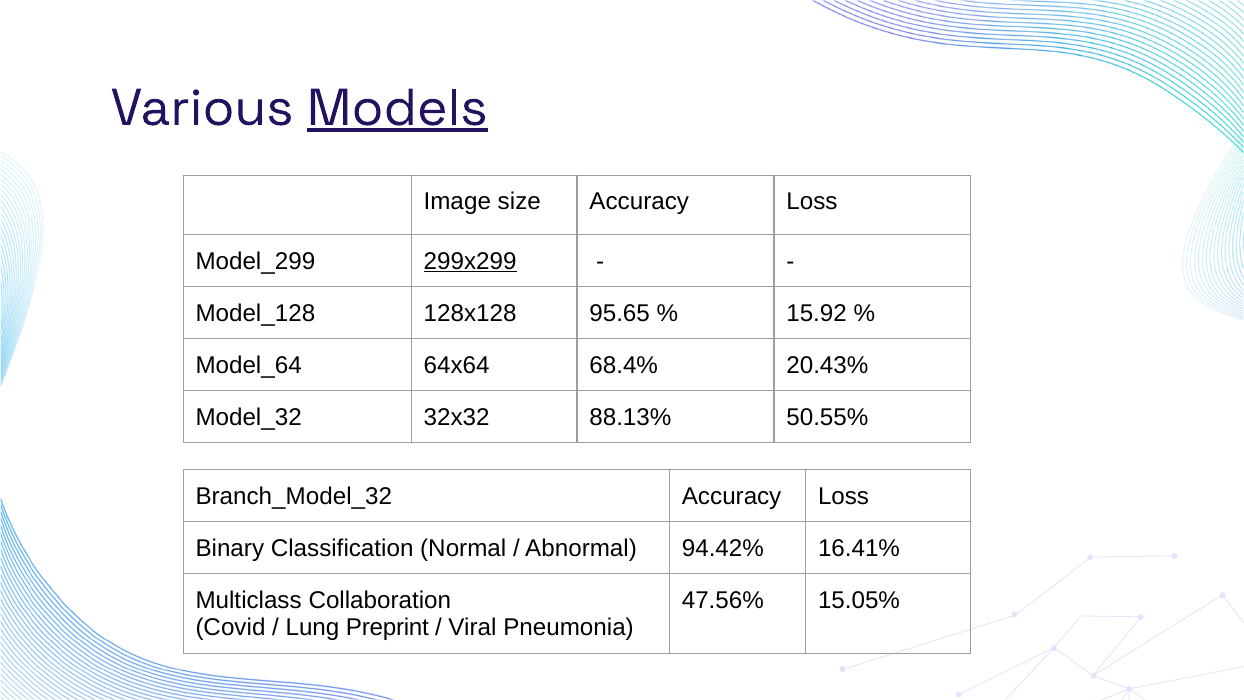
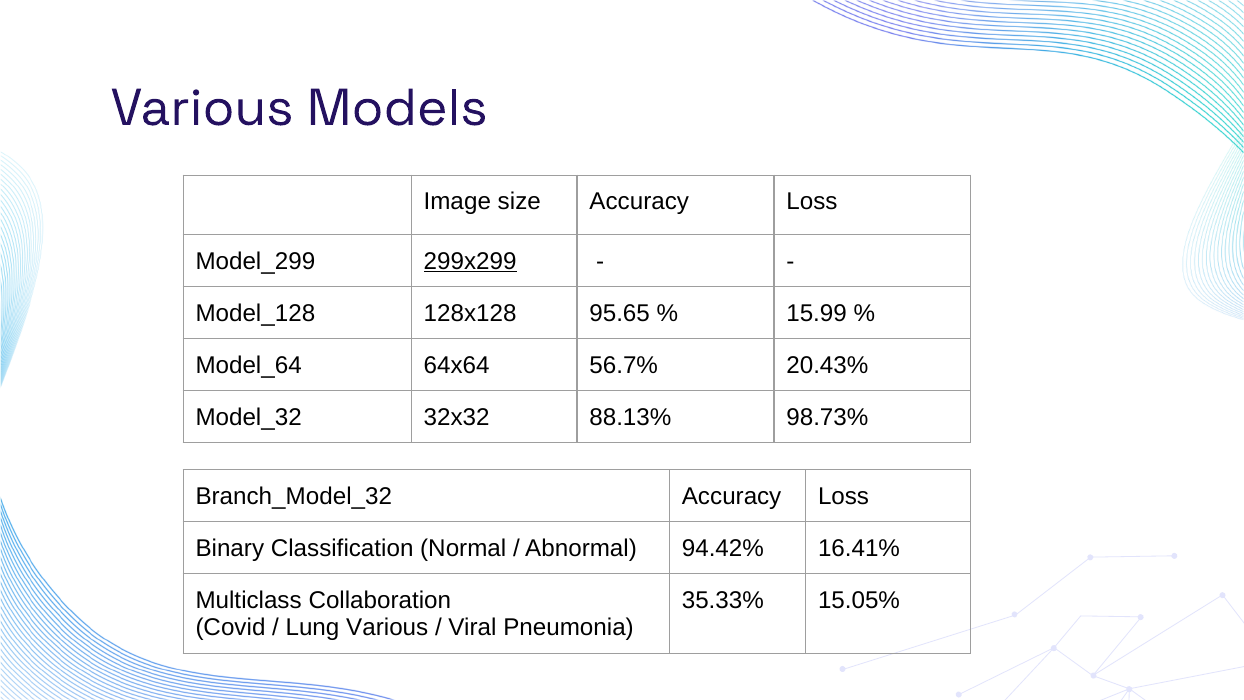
Models underline: present -> none
15.92: 15.92 -> 15.99
68.4%: 68.4% -> 56.7%
50.55%: 50.55% -> 98.73%
47.56%: 47.56% -> 35.33%
Lung Preprint: Preprint -> Various
